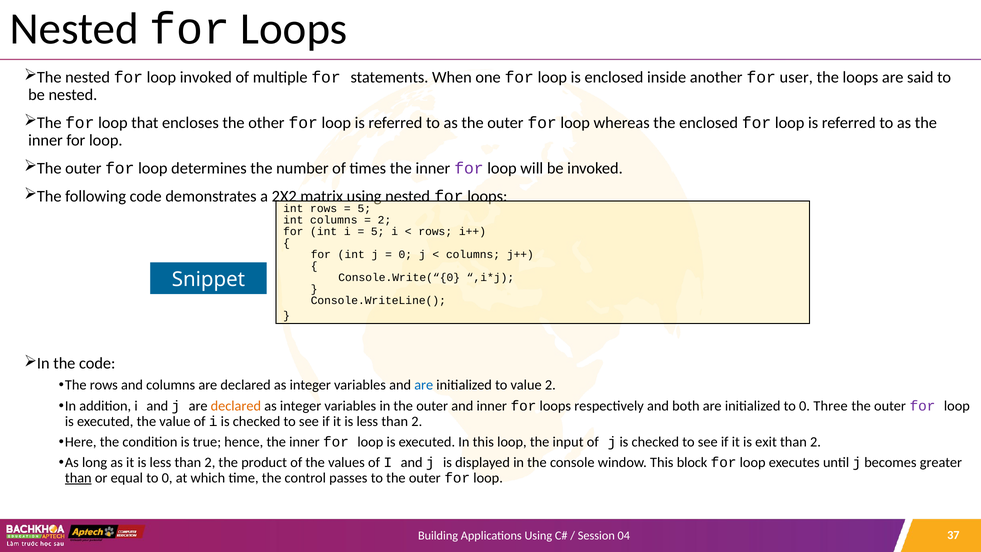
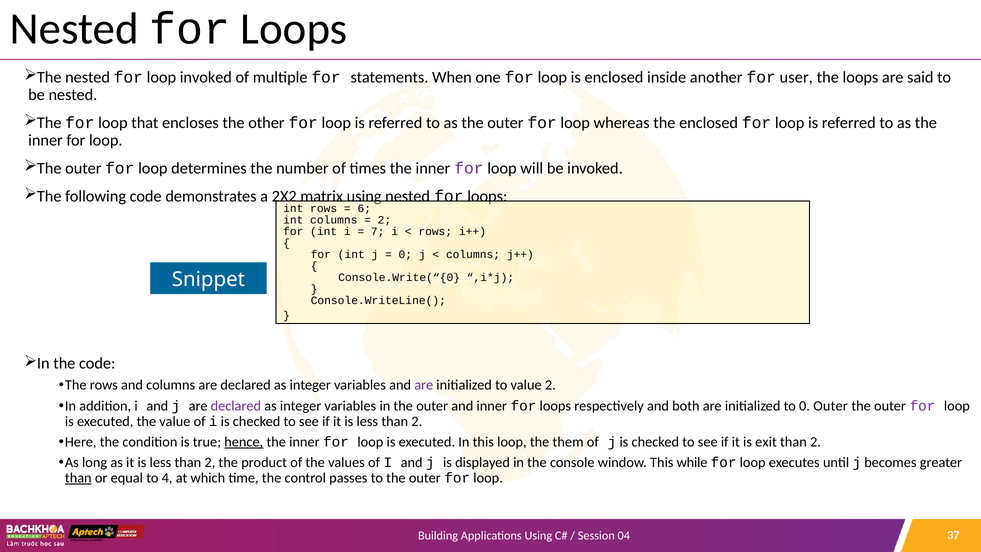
5 at (364, 208): 5 -> 6
5 at (378, 231): 5 -> 7
are at (424, 385) colour: blue -> purple
declared at (236, 406) colour: orange -> purple
0 Three: Three -> Outer
hence underline: none -> present
input: input -> them
block: block -> while
equal to 0: 0 -> 4
